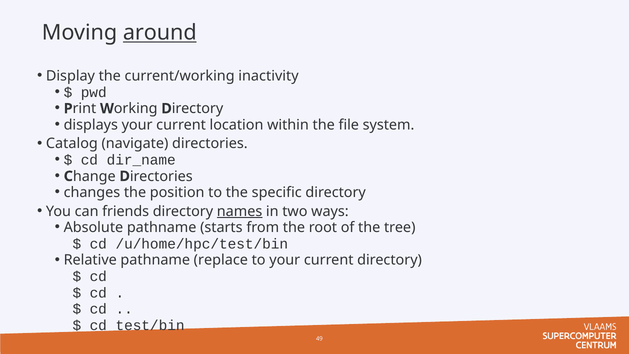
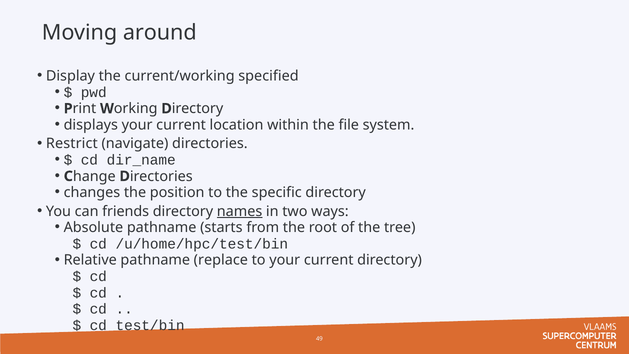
around underline: present -> none
inactivity: inactivity -> specified
Catalog: Catalog -> Restrict
